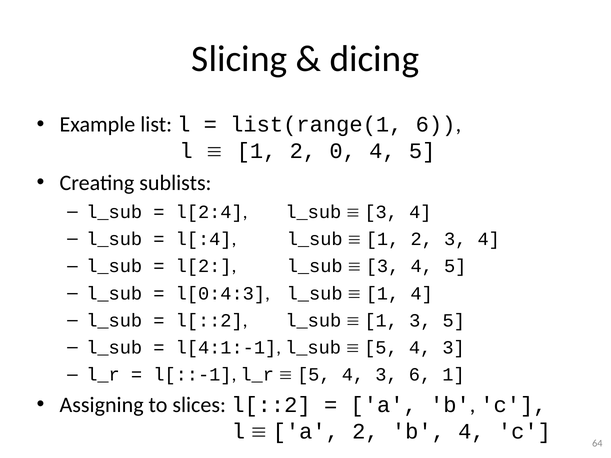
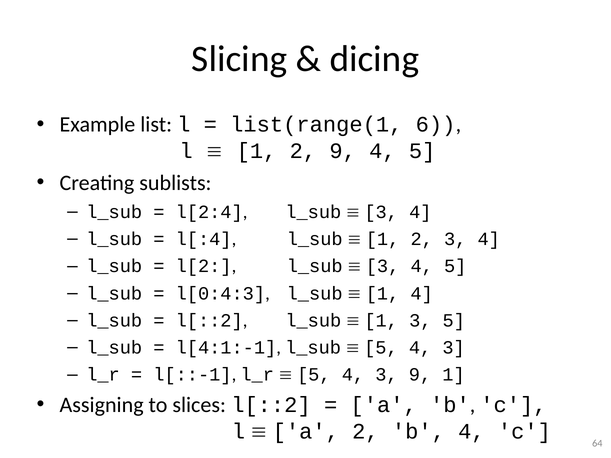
2 0: 0 -> 9
3 6: 6 -> 9
